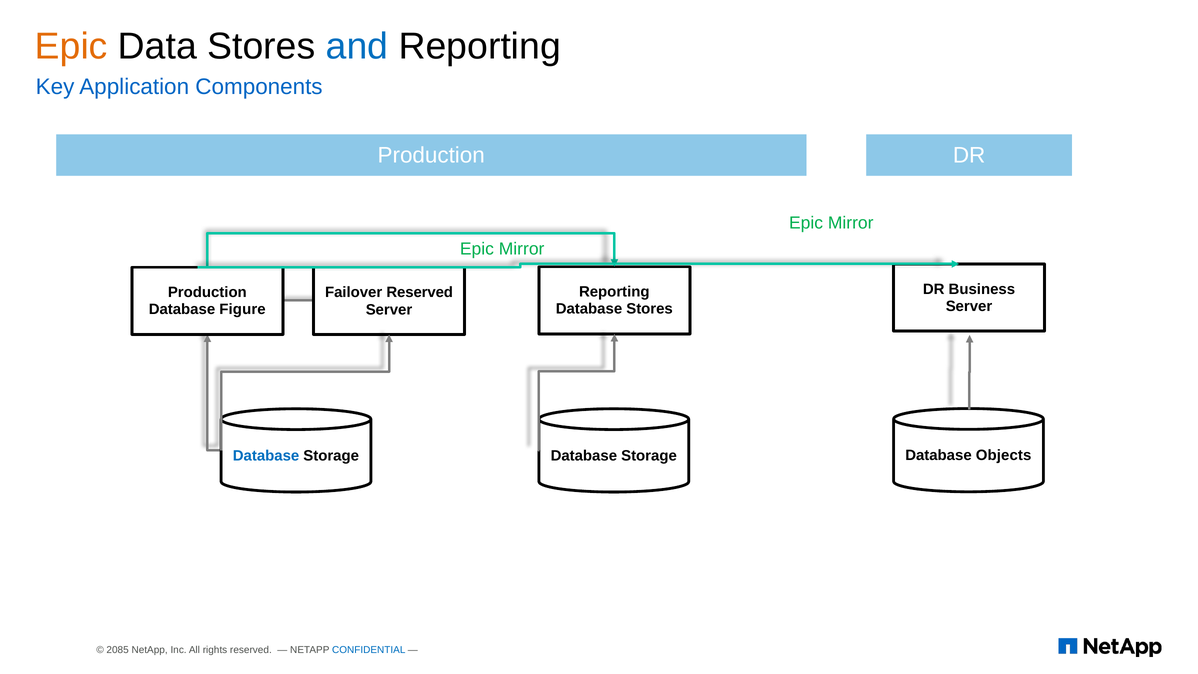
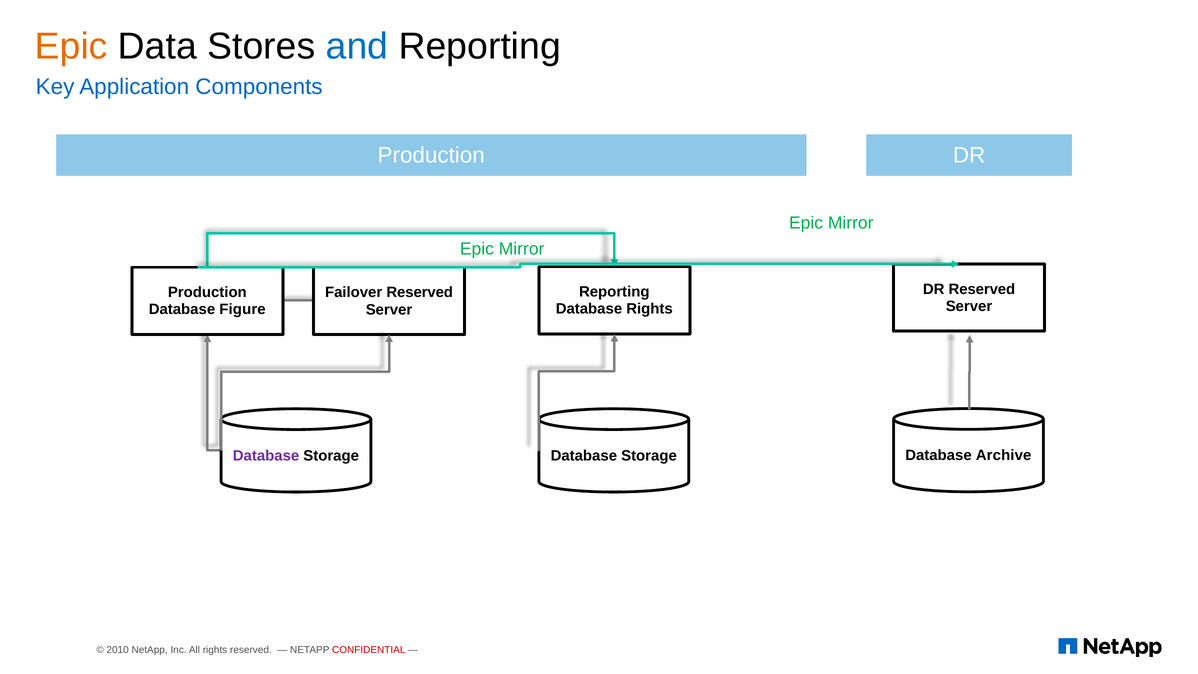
DR Business: Business -> Reserved
Database Stores: Stores -> Rights
Database at (266, 456) colour: blue -> purple
Objects: Objects -> Archive
2085: 2085 -> 2010
CONFIDENTIAL colour: blue -> red
